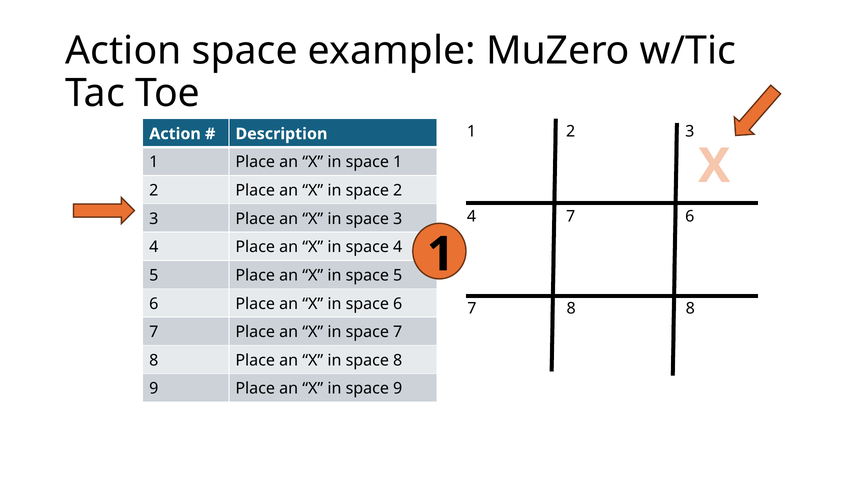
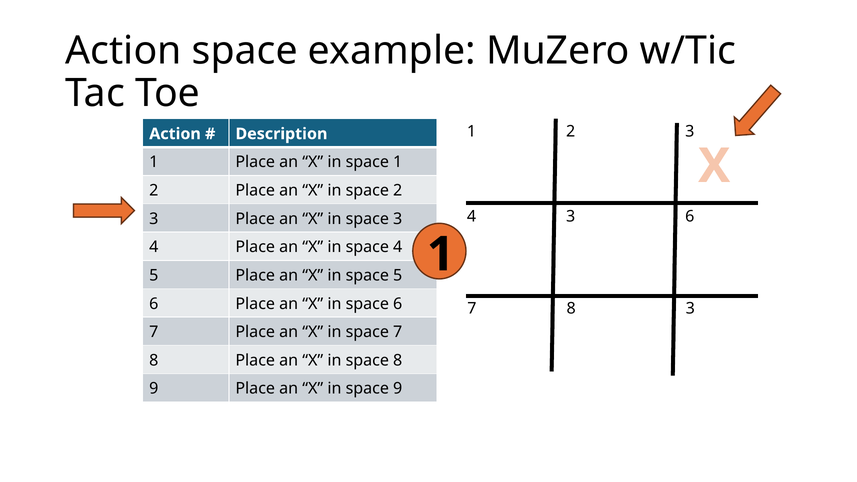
4 7: 7 -> 3
8 8: 8 -> 3
